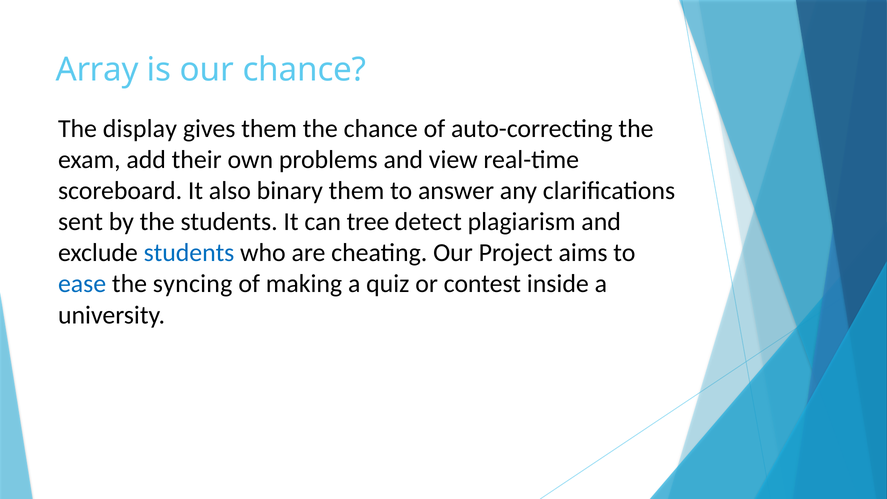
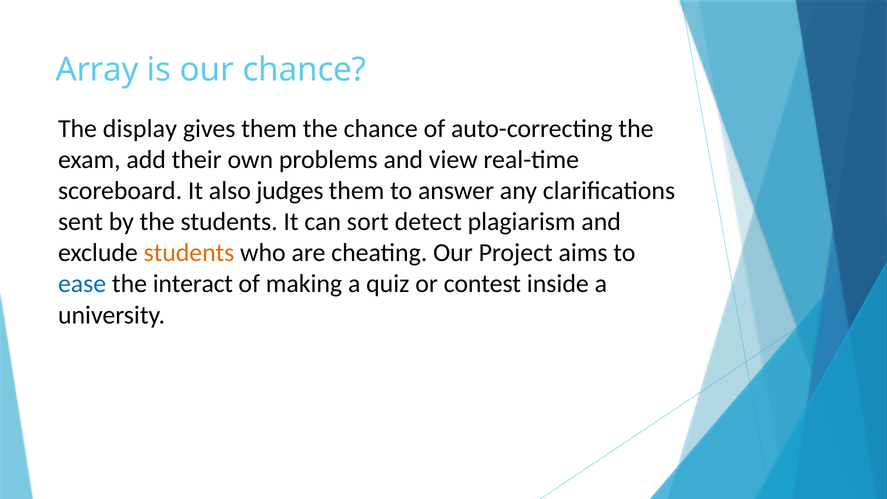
binary: binary -> judges
tree: tree -> sort
students at (189, 253) colour: blue -> orange
syncing: syncing -> interact
